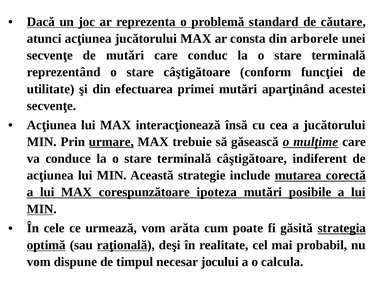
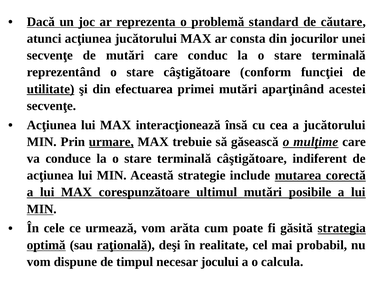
arborele: arborele -> jocurilor
utilitate underline: none -> present
ipoteza: ipoteza -> ultimul
